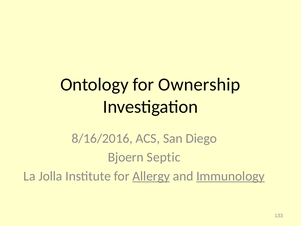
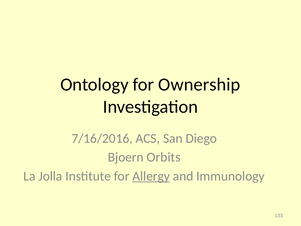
8/16/2016: 8/16/2016 -> 7/16/2016
Septic: Septic -> Orbits
Immunology underline: present -> none
